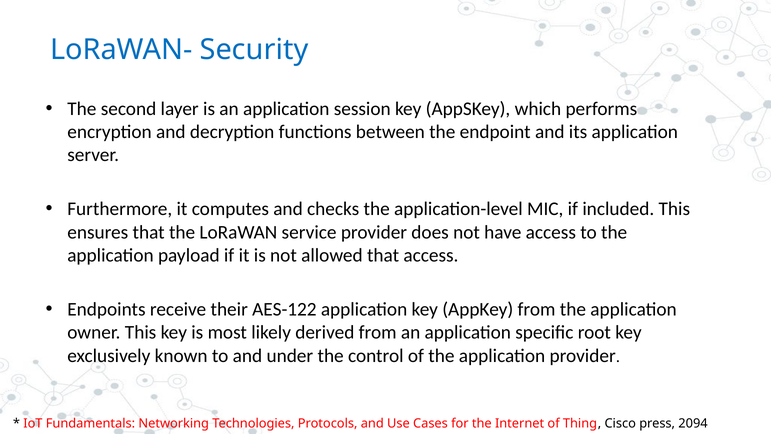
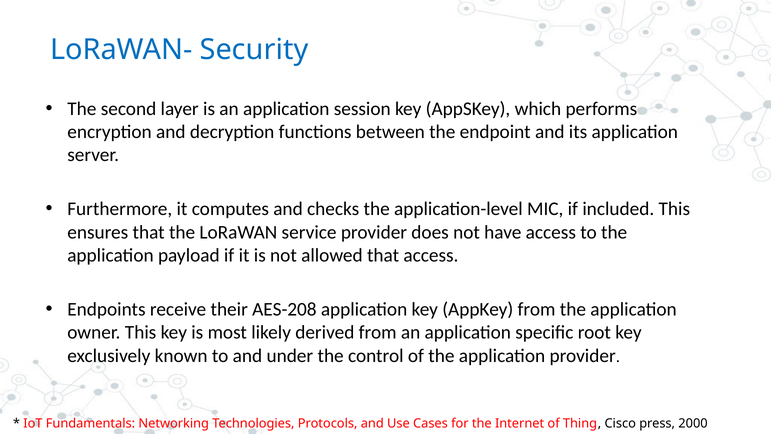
AES-122: AES-122 -> AES-208
2094: 2094 -> 2000
